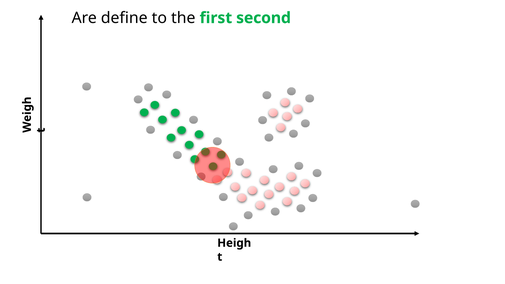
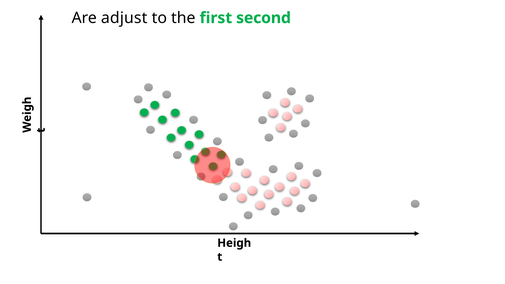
define: define -> adjust
